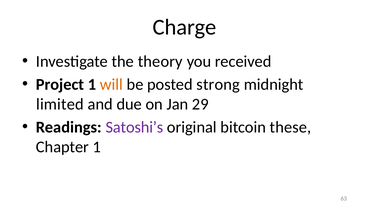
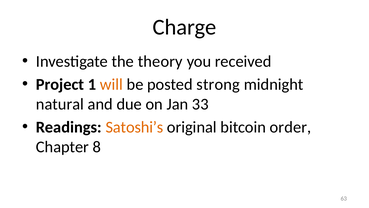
limited: limited -> natural
29: 29 -> 33
Satoshi’s colour: purple -> orange
these: these -> order
Chapter 1: 1 -> 8
